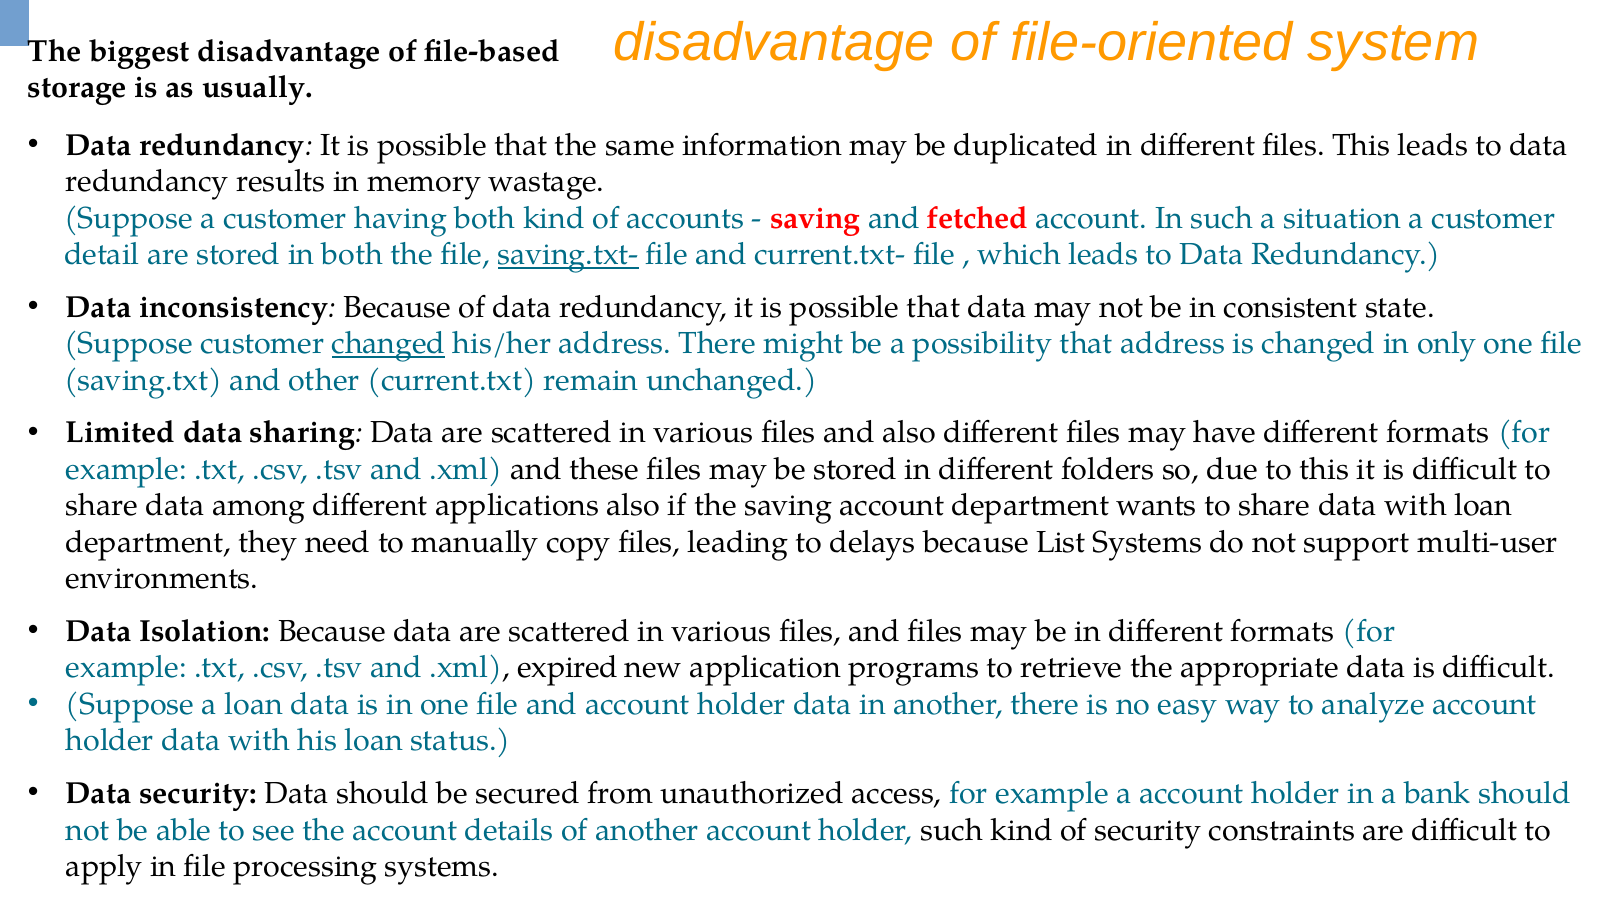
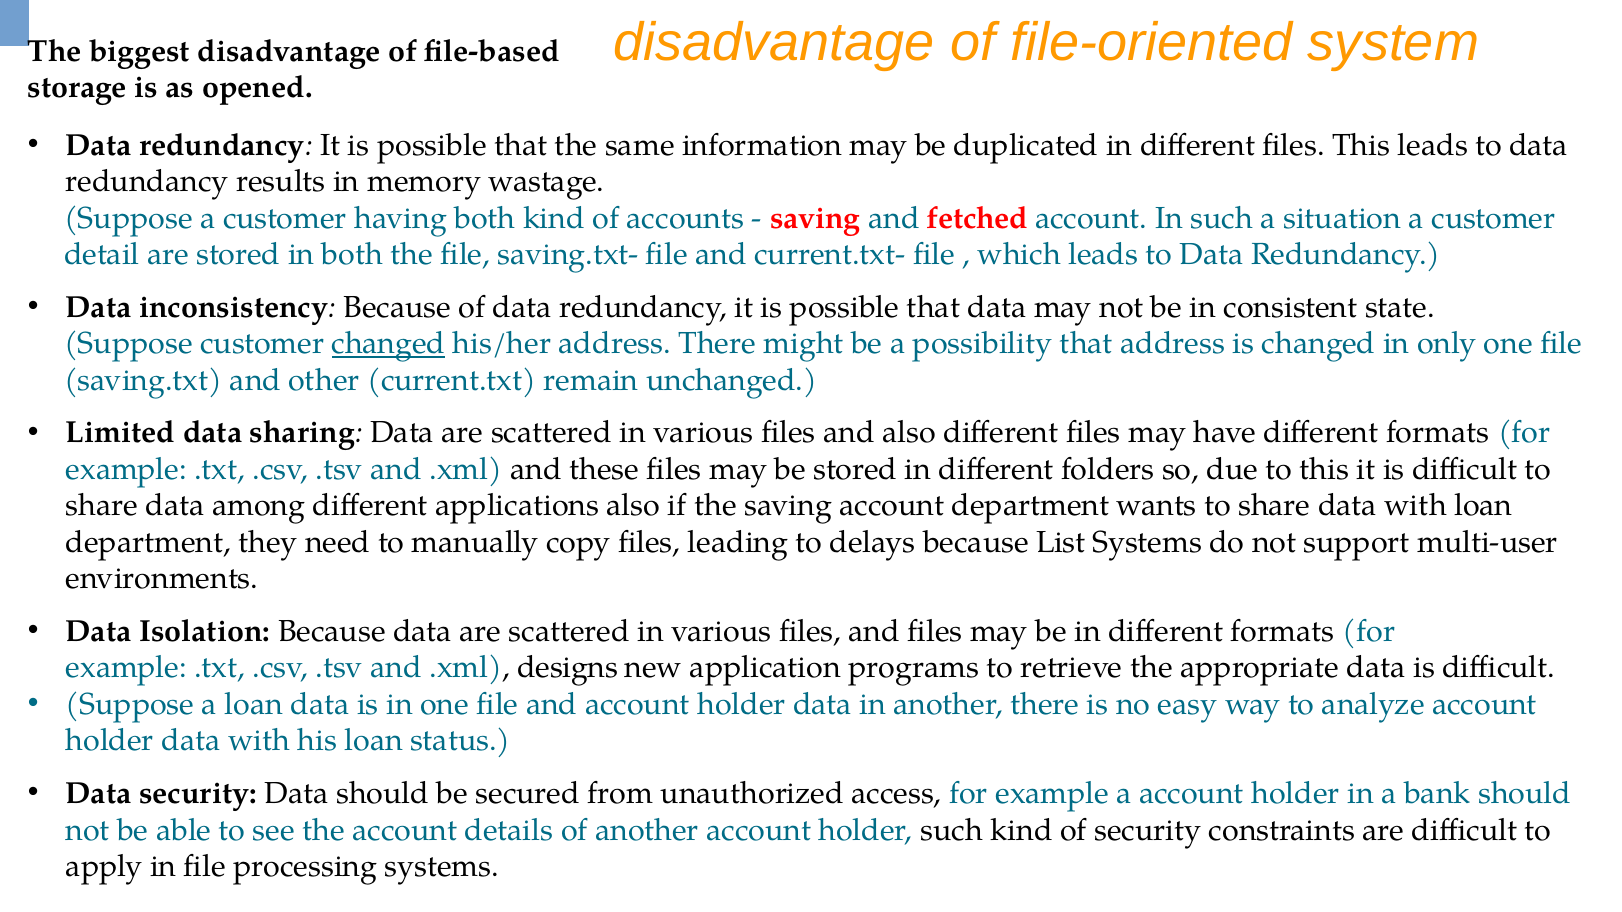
usually: usually -> opened
saving.txt- underline: present -> none
expired: expired -> designs
